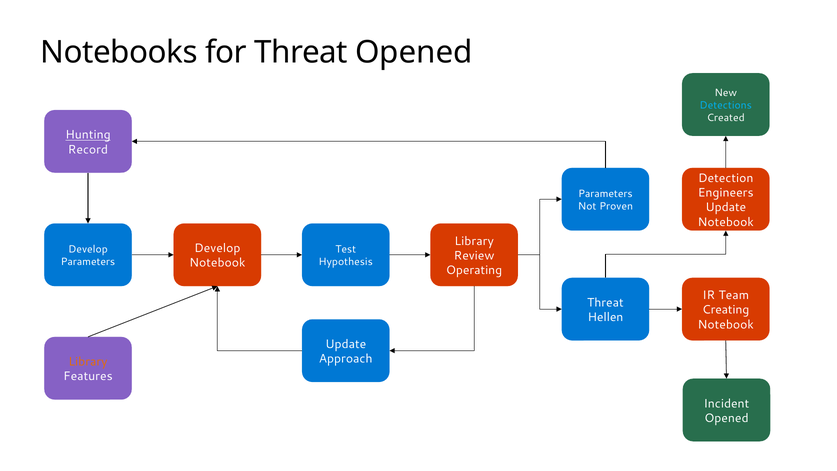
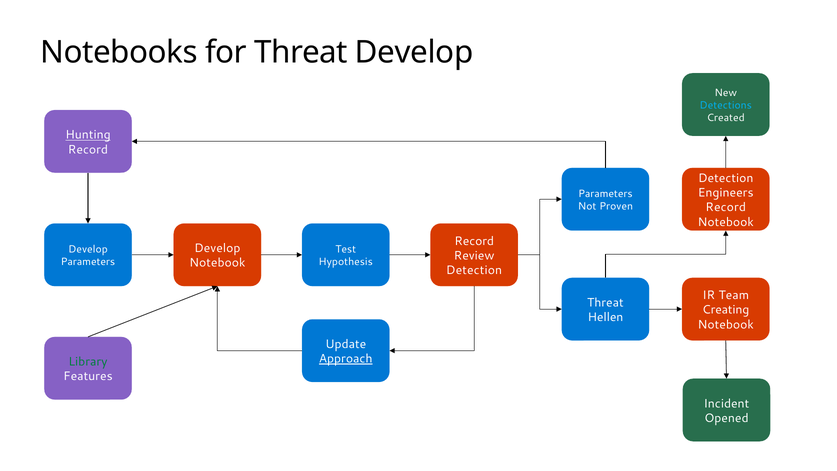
Threat Opened: Opened -> Develop
Update at (726, 207): Update -> Record
Library at (474, 241): Library -> Record
Operating at (474, 270): Operating -> Detection
Approach underline: none -> present
Library at (88, 362) colour: orange -> green
